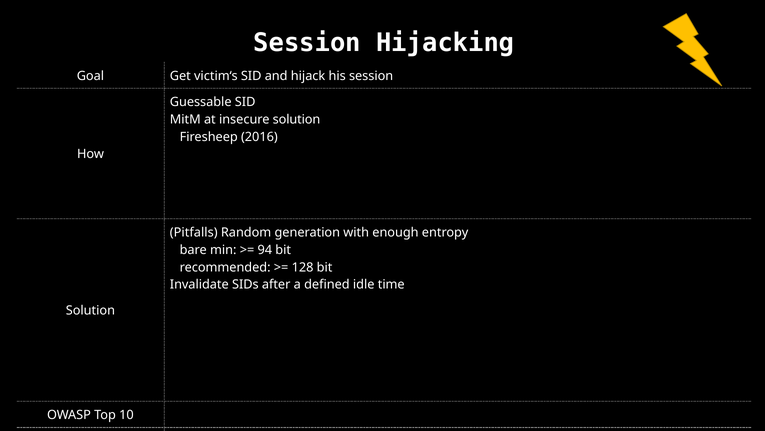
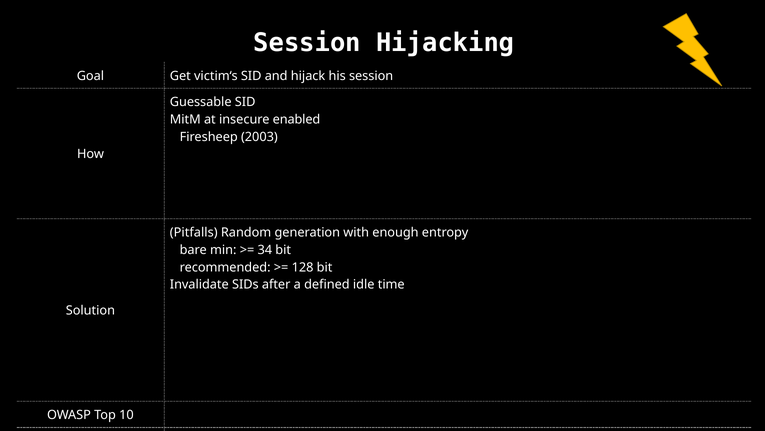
insecure solution: solution -> enabled
2016: 2016 -> 2003
94: 94 -> 34
